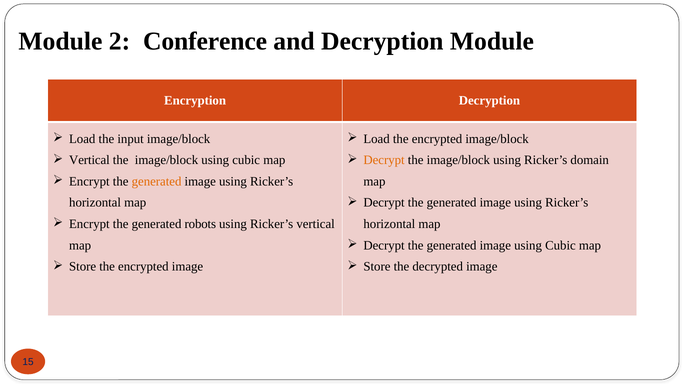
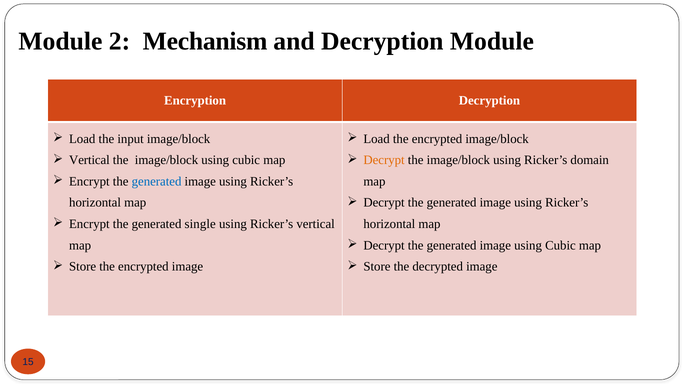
Conference: Conference -> Mechanism
generated at (157, 181) colour: orange -> blue
robots: robots -> single
